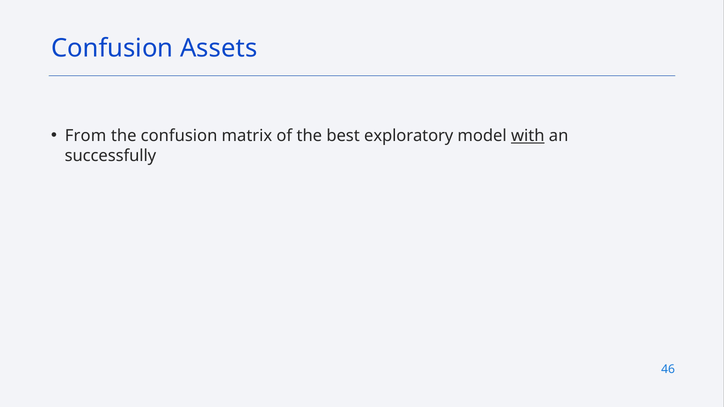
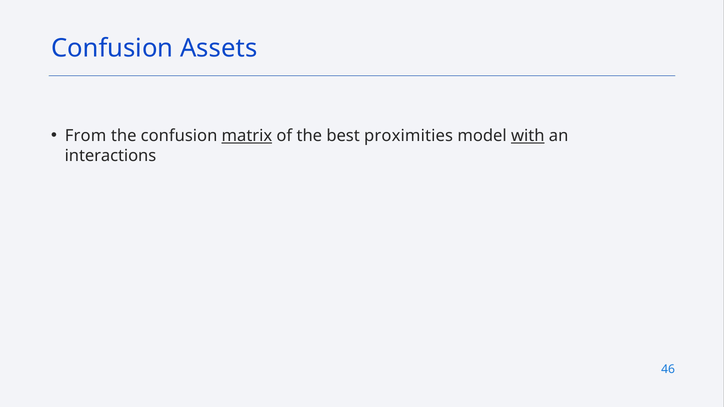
matrix underline: none -> present
exploratory: exploratory -> proximities
successfully: successfully -> interactions
